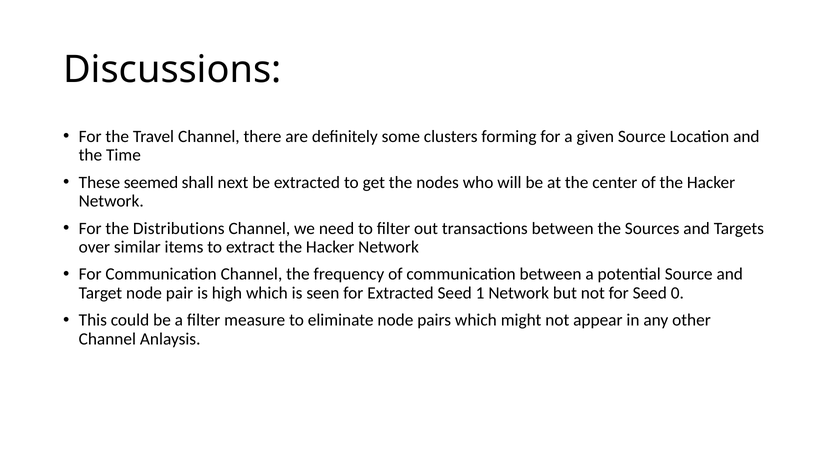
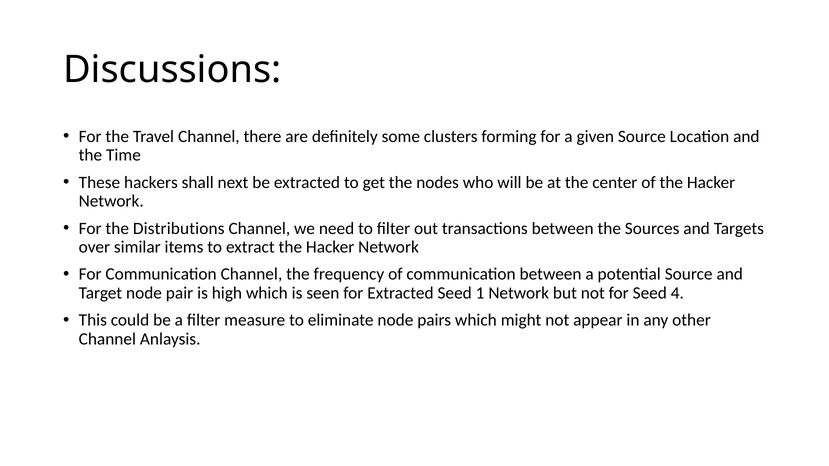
seemed: seemed -> hackers
0: 0 -> 4
